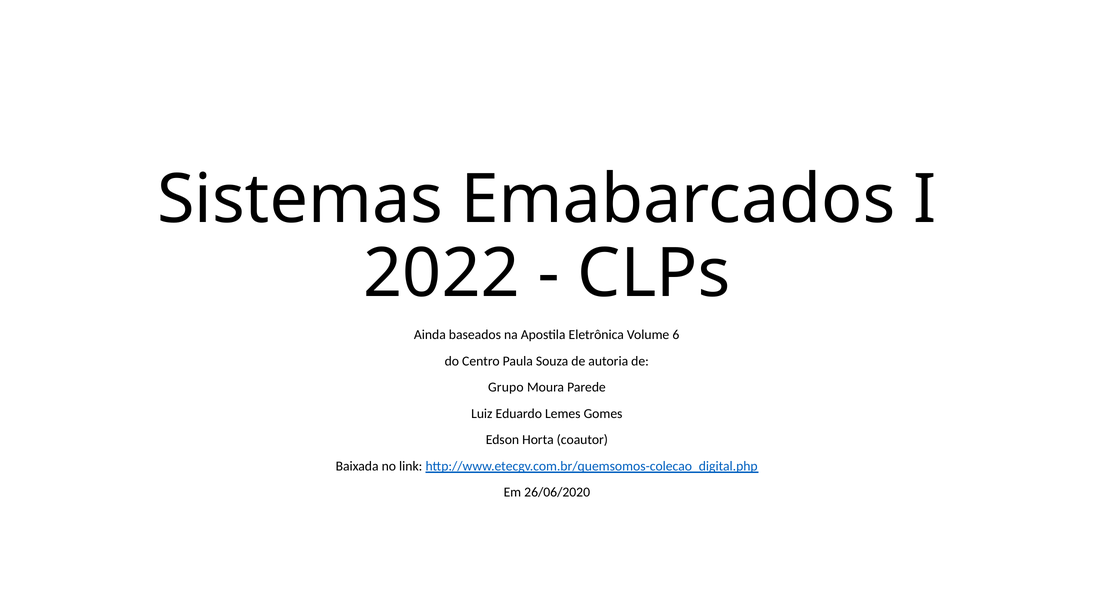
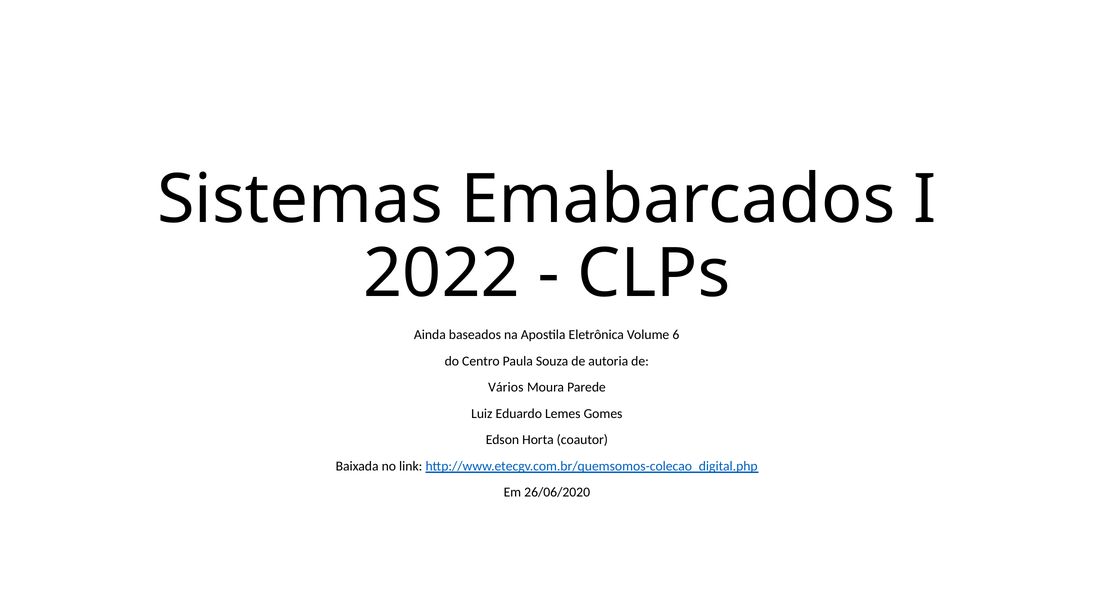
Grupo: Grupo -> Vários
